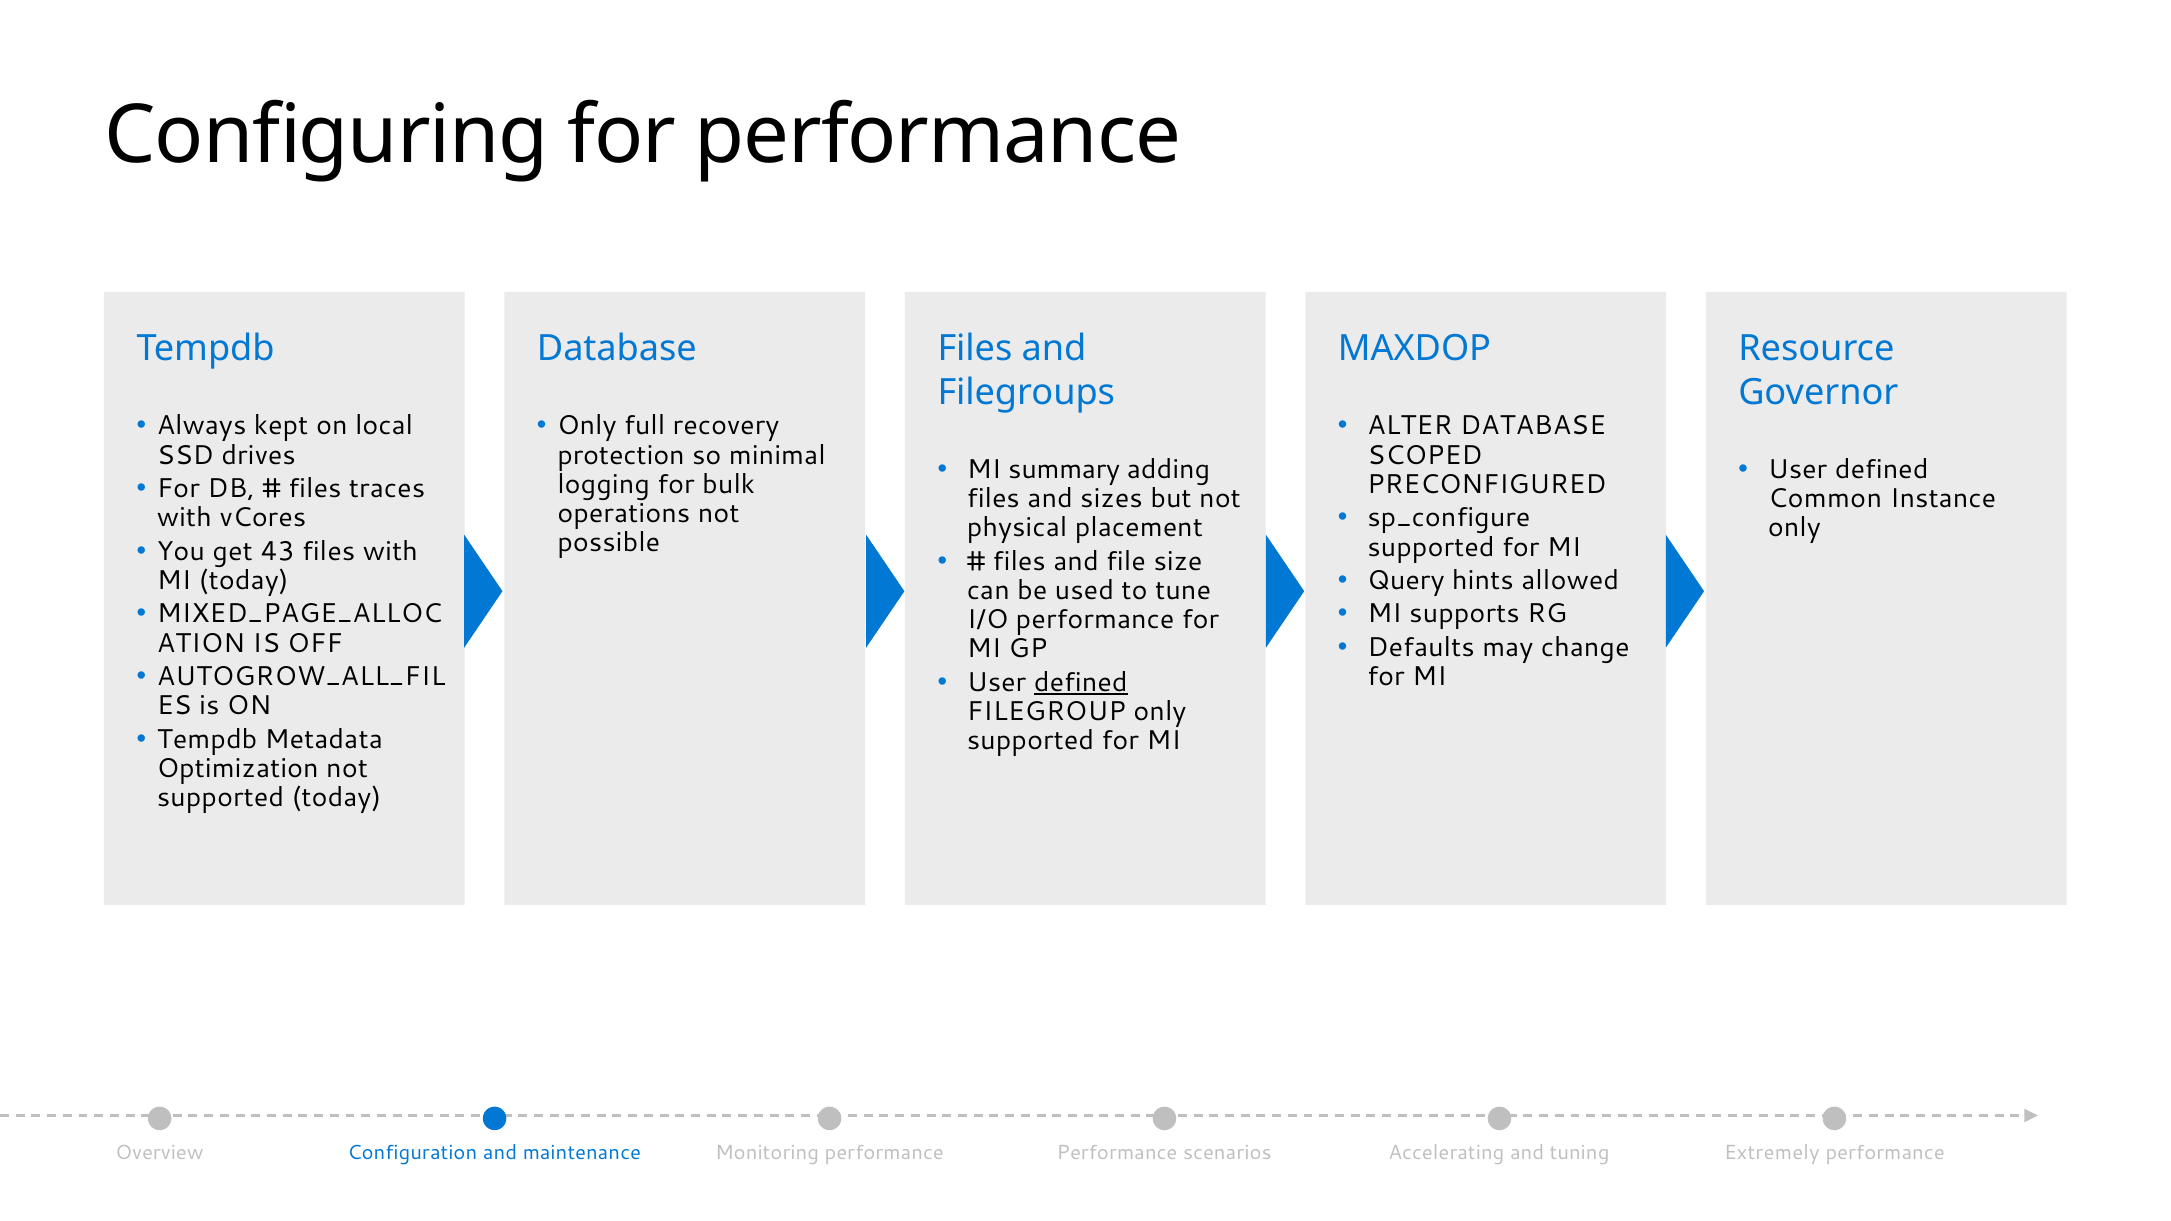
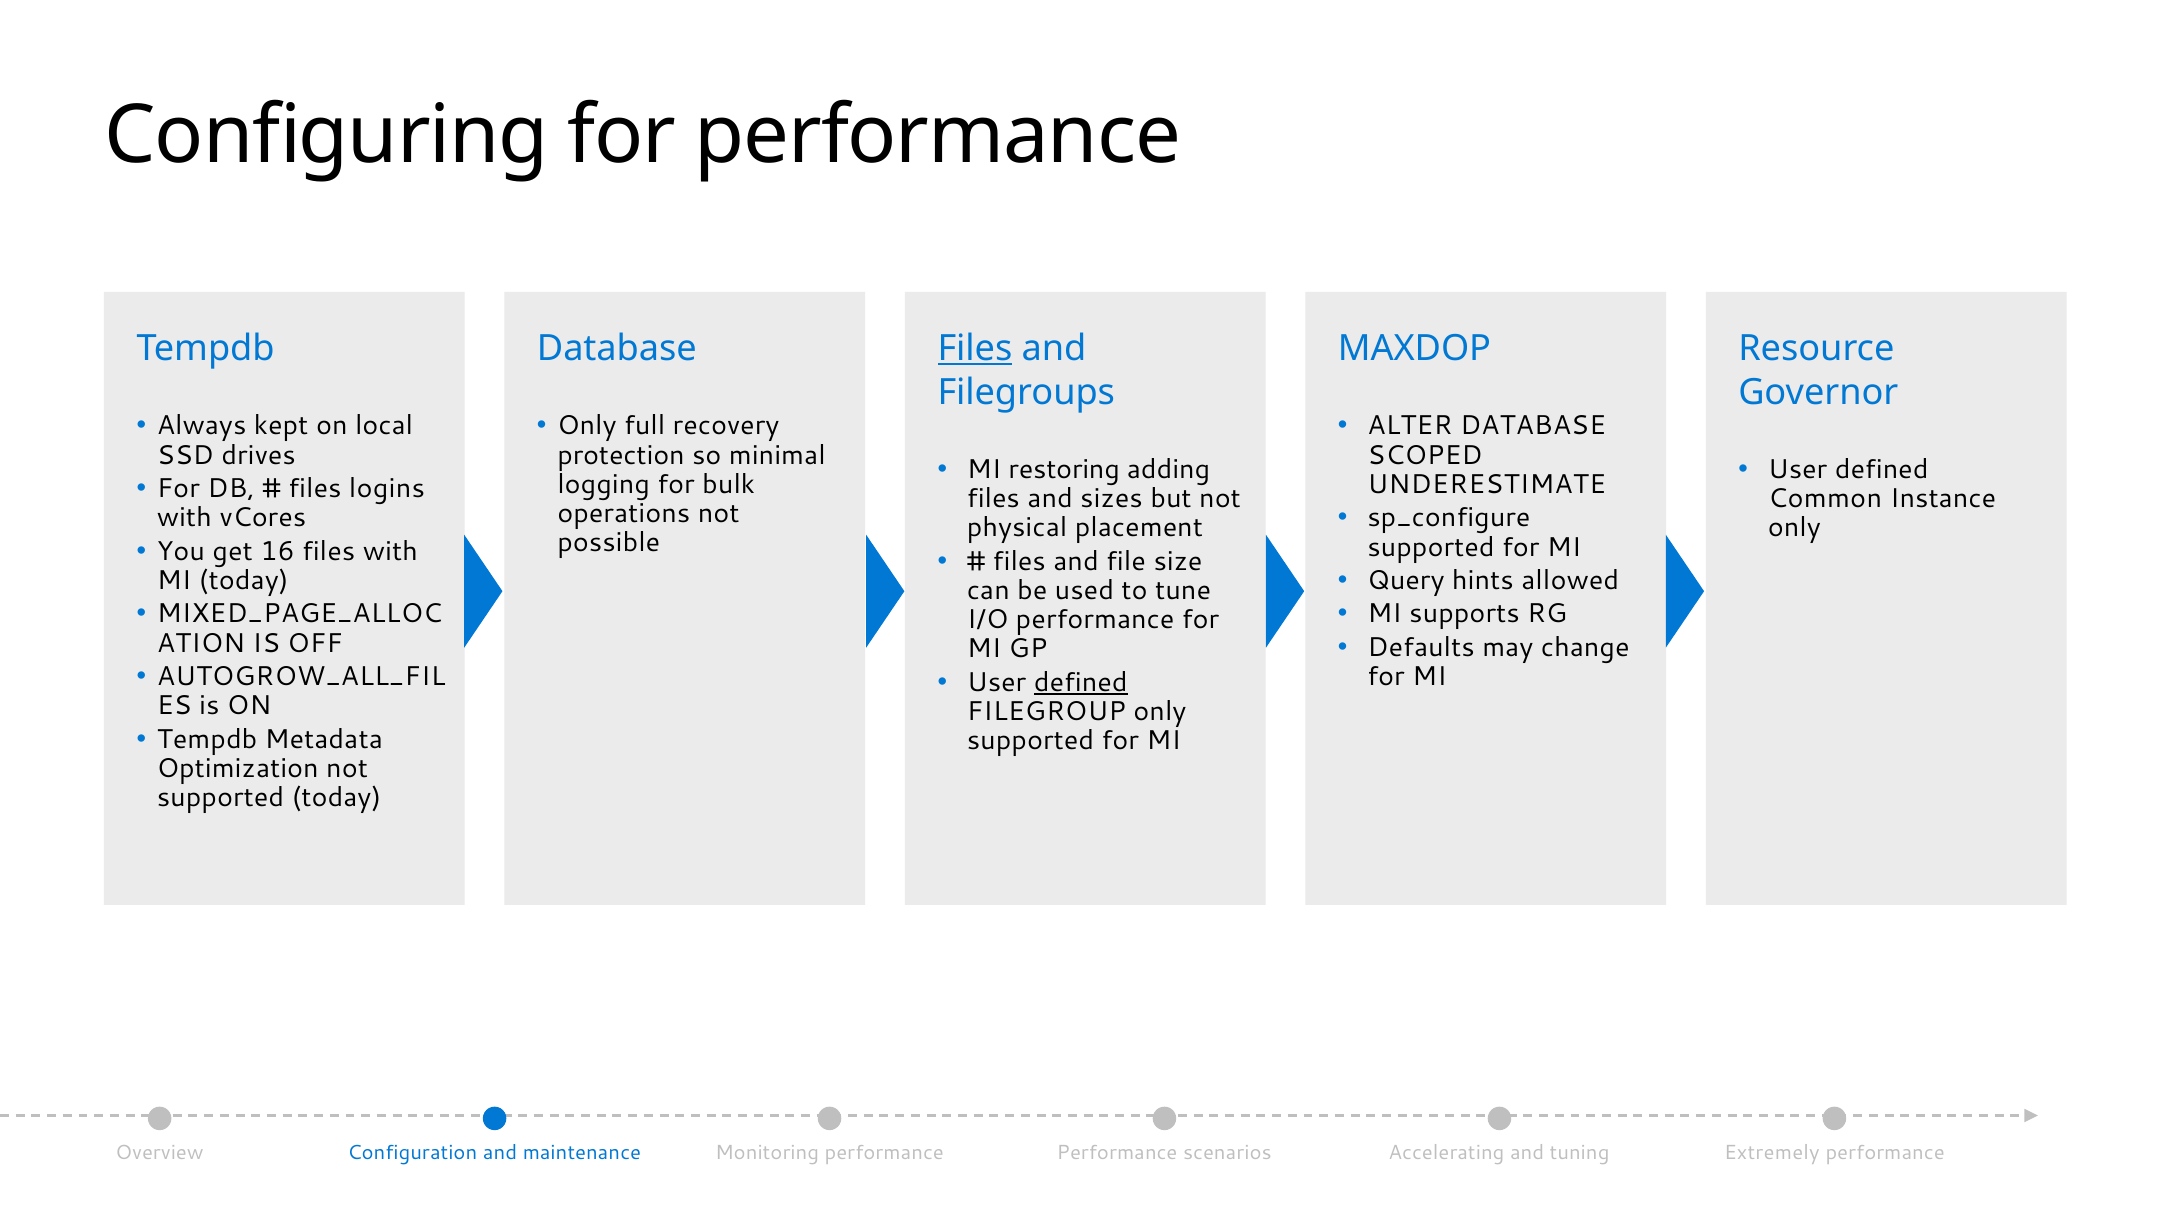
Files at (975, 349) underline: none -> present
summary: summary -> restoring
PRECONFIGURED: PRECONFIGURED -> UNDERESTIMATE
traces: traces -> logins
43: 43 -> 16
